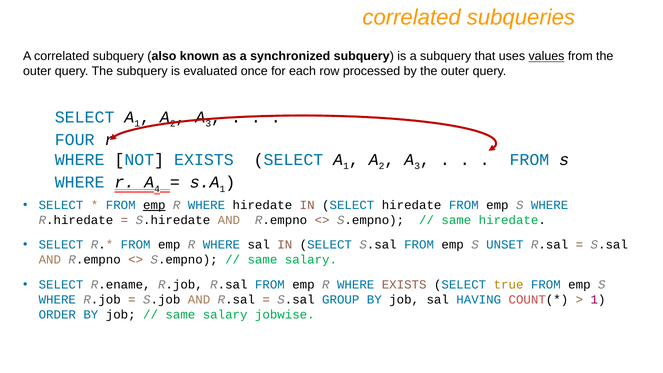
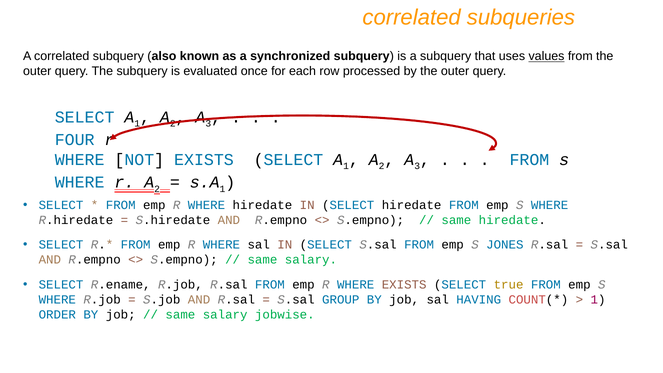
r A 4: 4 -> 2
emp at (154, 205) underline: present -> none
UNSET: UNSET -> JONES
